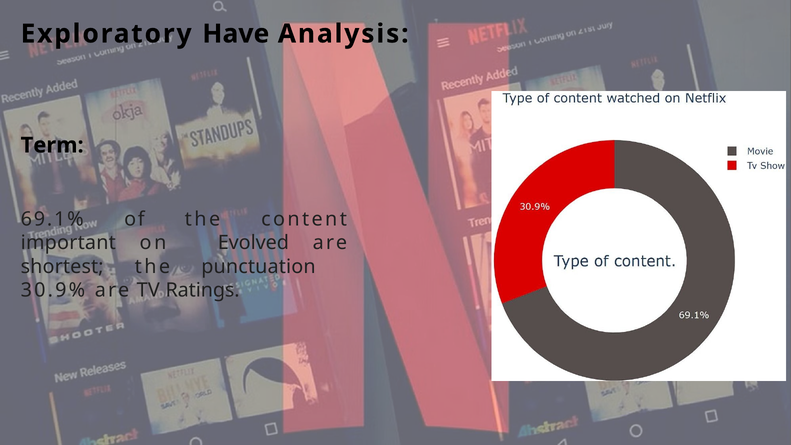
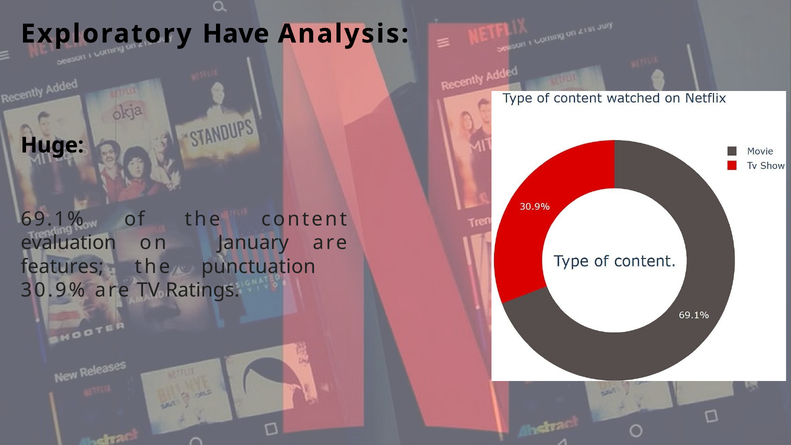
Term: Term -> Huge
important: important -> evaluation
Evolved: Evolved -> January
shortest: shortest -> features
